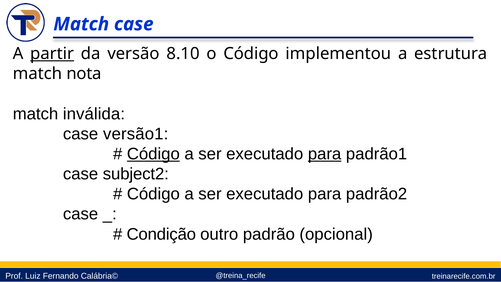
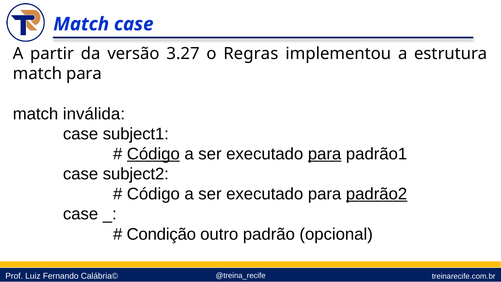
partir underline: present -> none
8.10: 8.10 -> 3.27
o Código: Código -> Regras
match nota: nota -> para
versão1: versão1 -> subject1
padrão2 underline: none -> present
